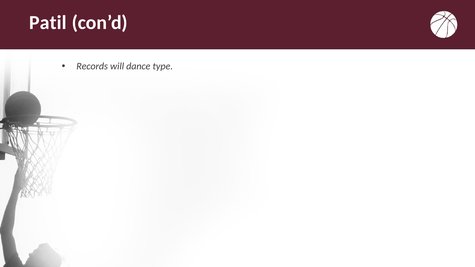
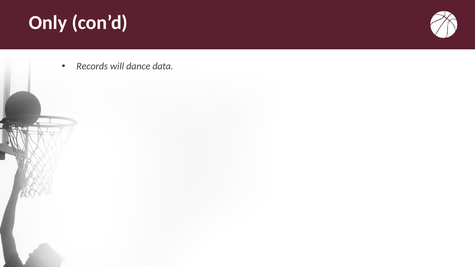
Patil: Patil -> Only
type: type -> data
